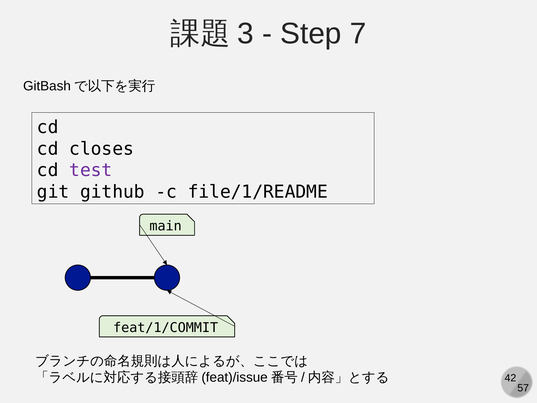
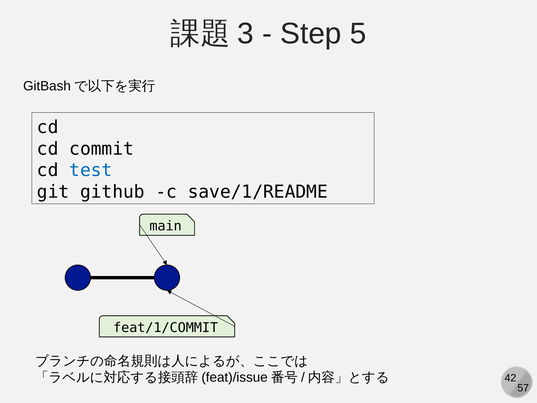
7: 7 -> 5
closes: closes -> commit
test colour: purple -> blue
file/1/README: file/1/README -> save/1/README
